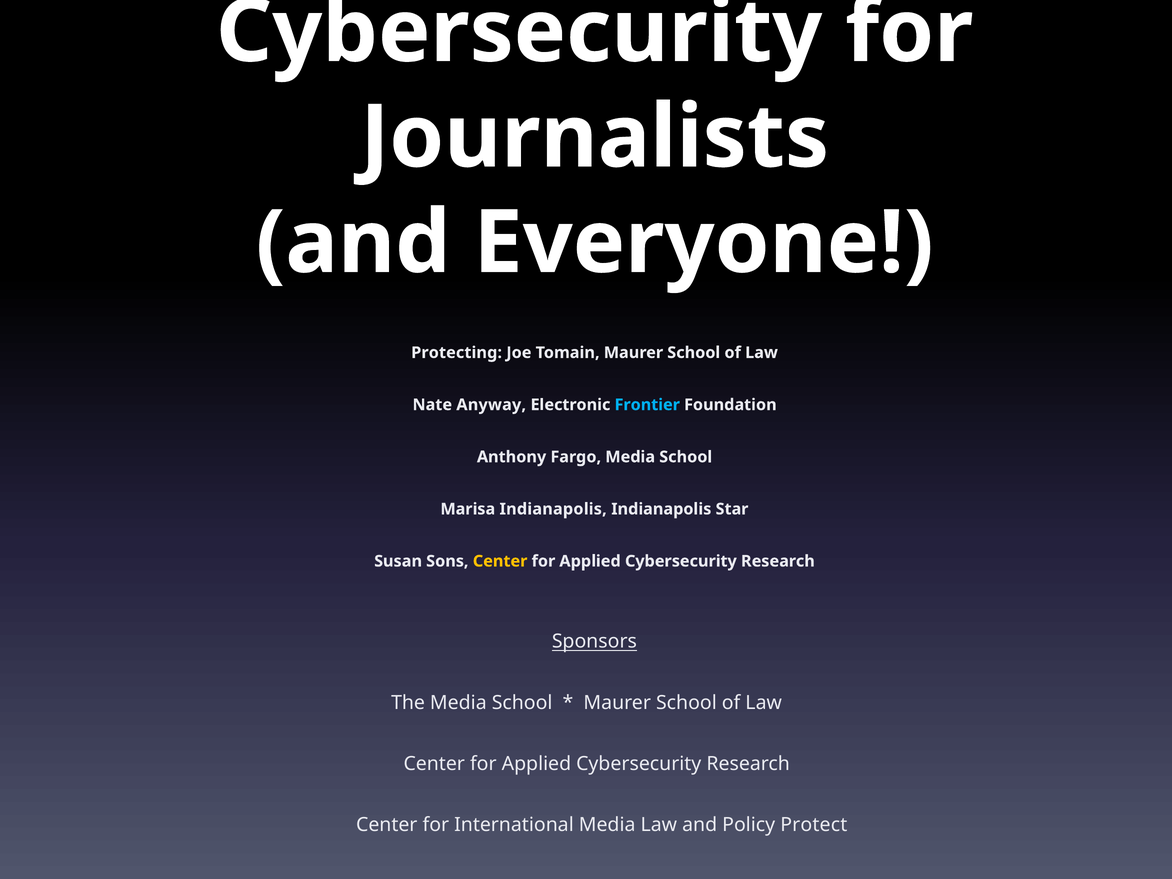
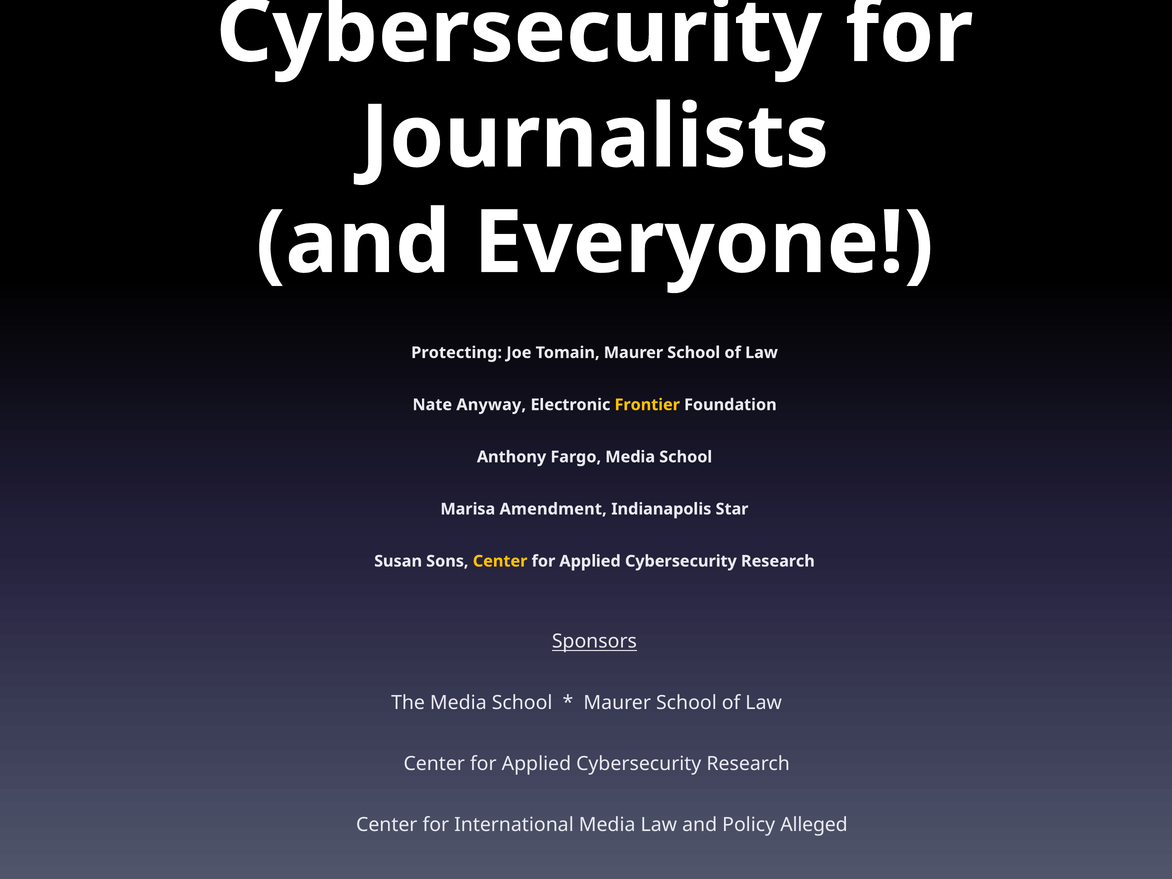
Frontier colour: light blue -> yellow
Marisa Indianapolis: Indianapolis -> Amendment
Protect: Protect -> Alleged
